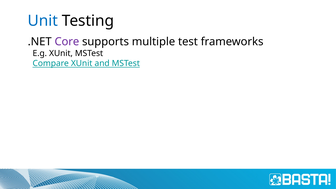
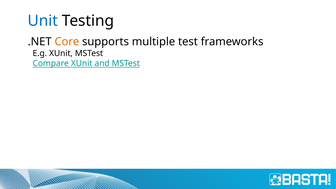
Core colour: purple -> orange
